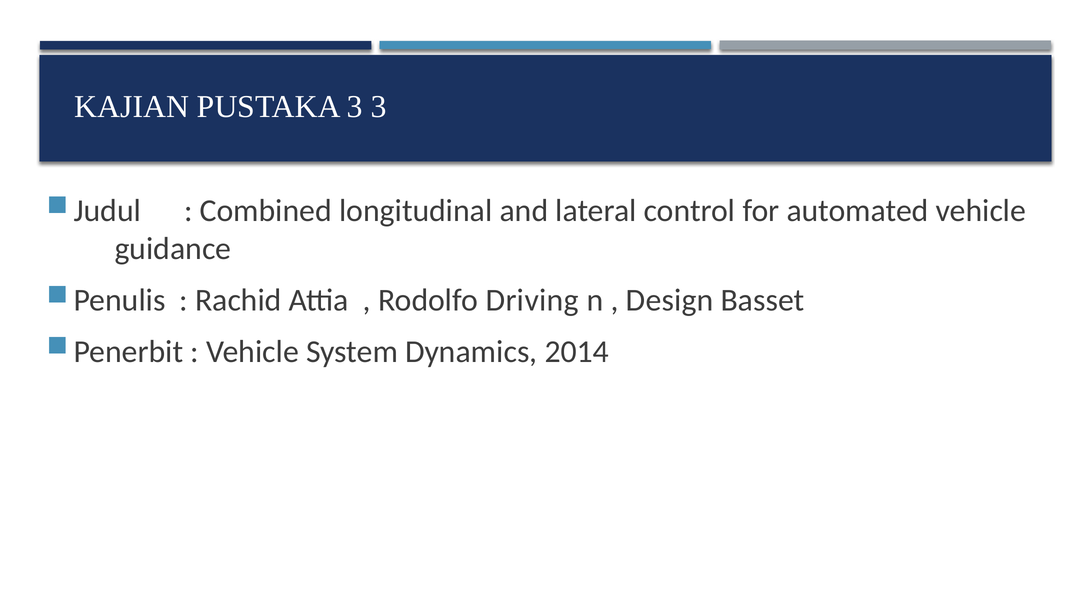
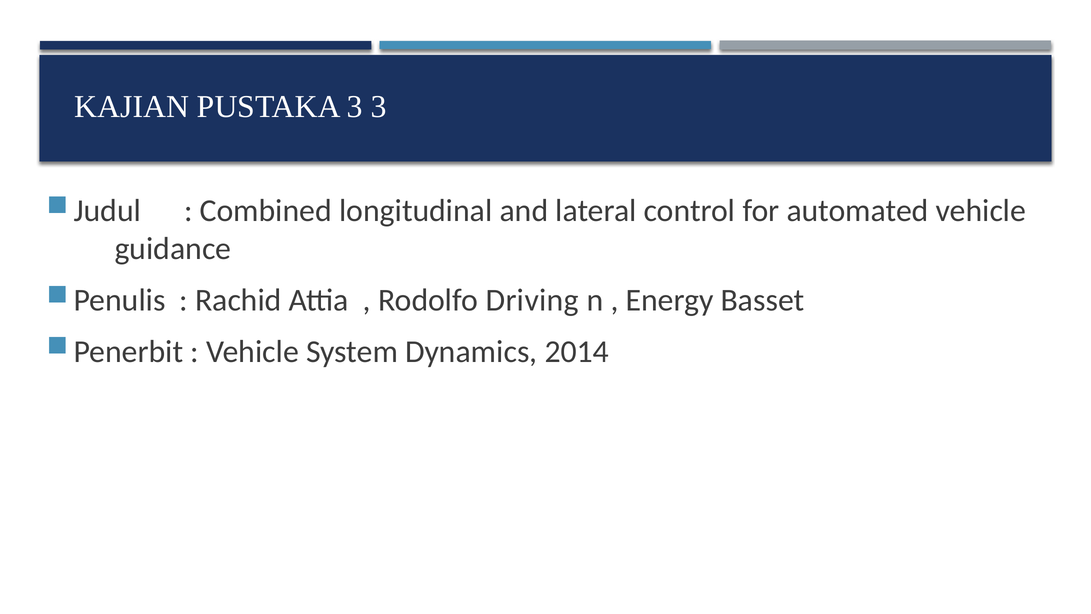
Design: Design -> Energy
